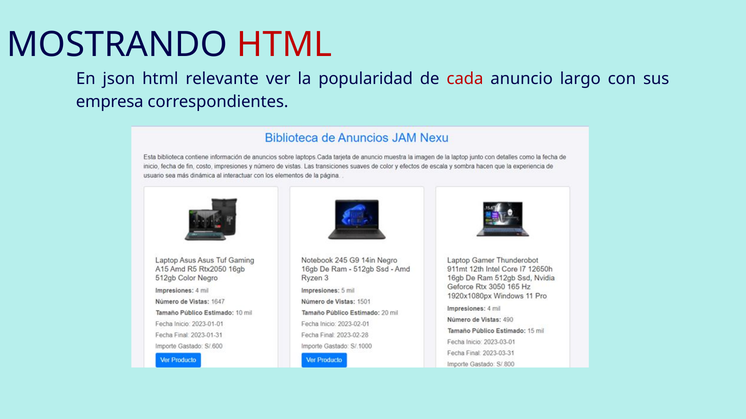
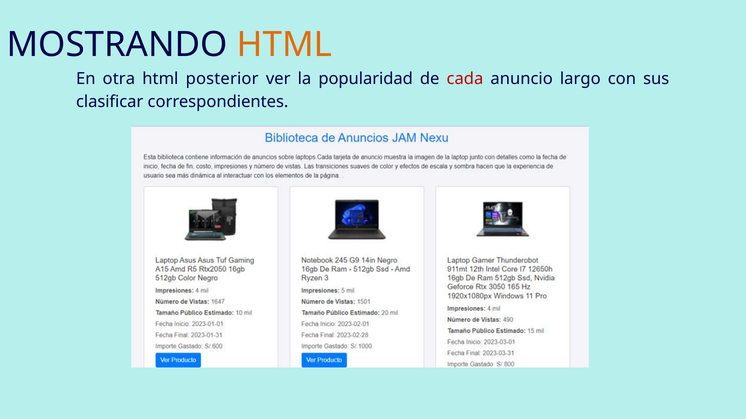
HTML at (284, 45) colour: red -> orange
json: json -> otra
relevante: relevante -> posterior
empresa: empresa -> clasificar
